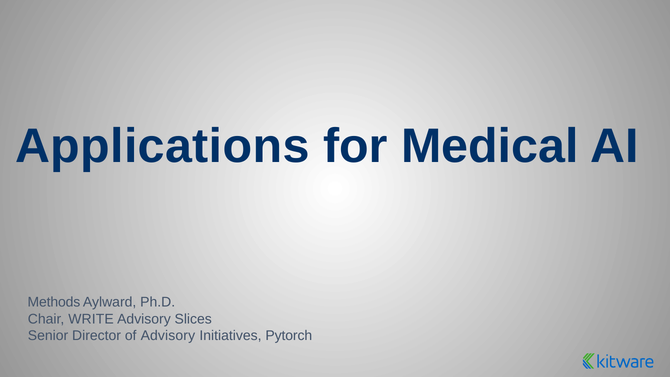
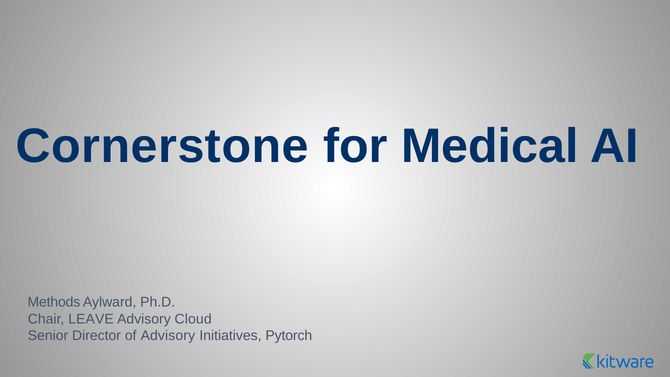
Applications: Applications -> Cornerstone
WRITE: WRITE -> LEAVE
Slices: Slices -> Cloud
